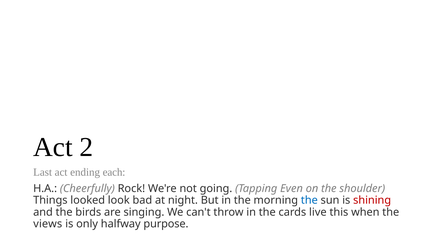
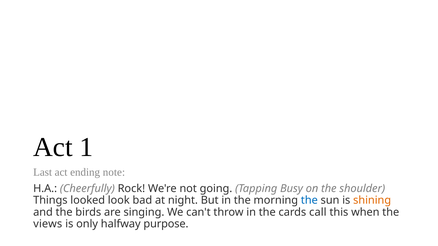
2: 2 -> 1
each: each -> note
Even: Even -> Busy
shining colour: red -> orange
live: live -> call
